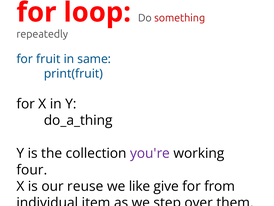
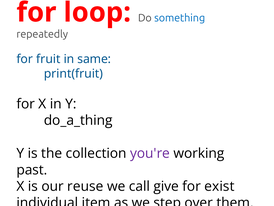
something colour: red -> blue
four: four -> past
like: like -> call
from: from -> exist
